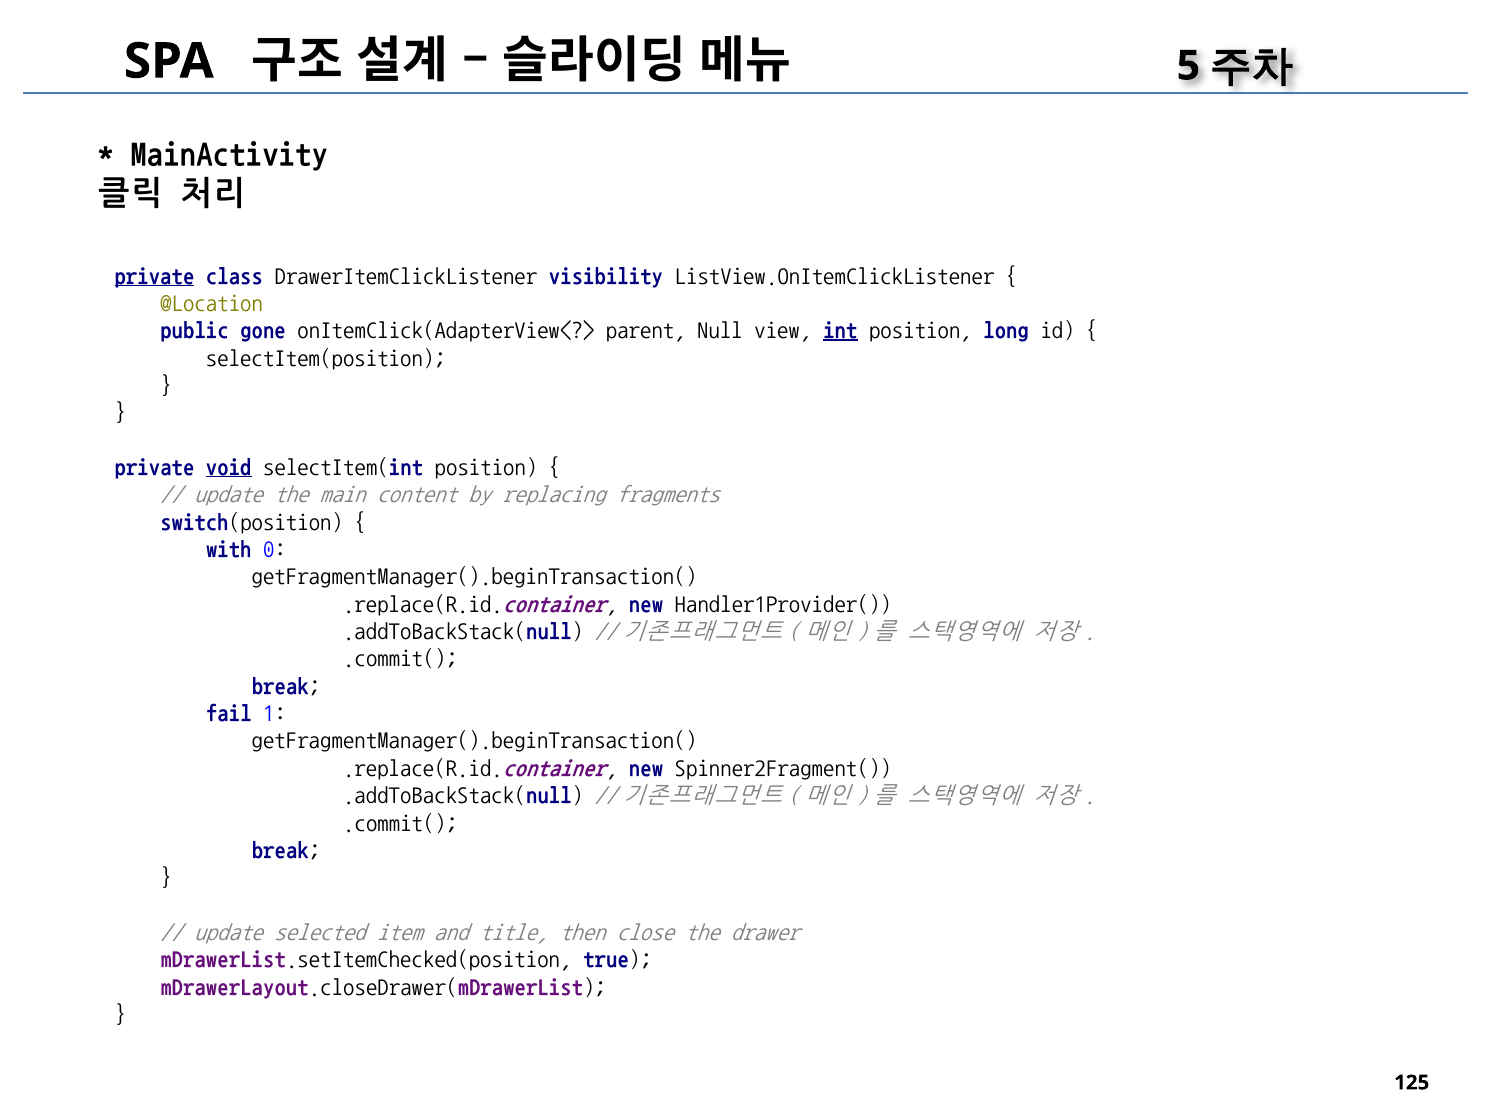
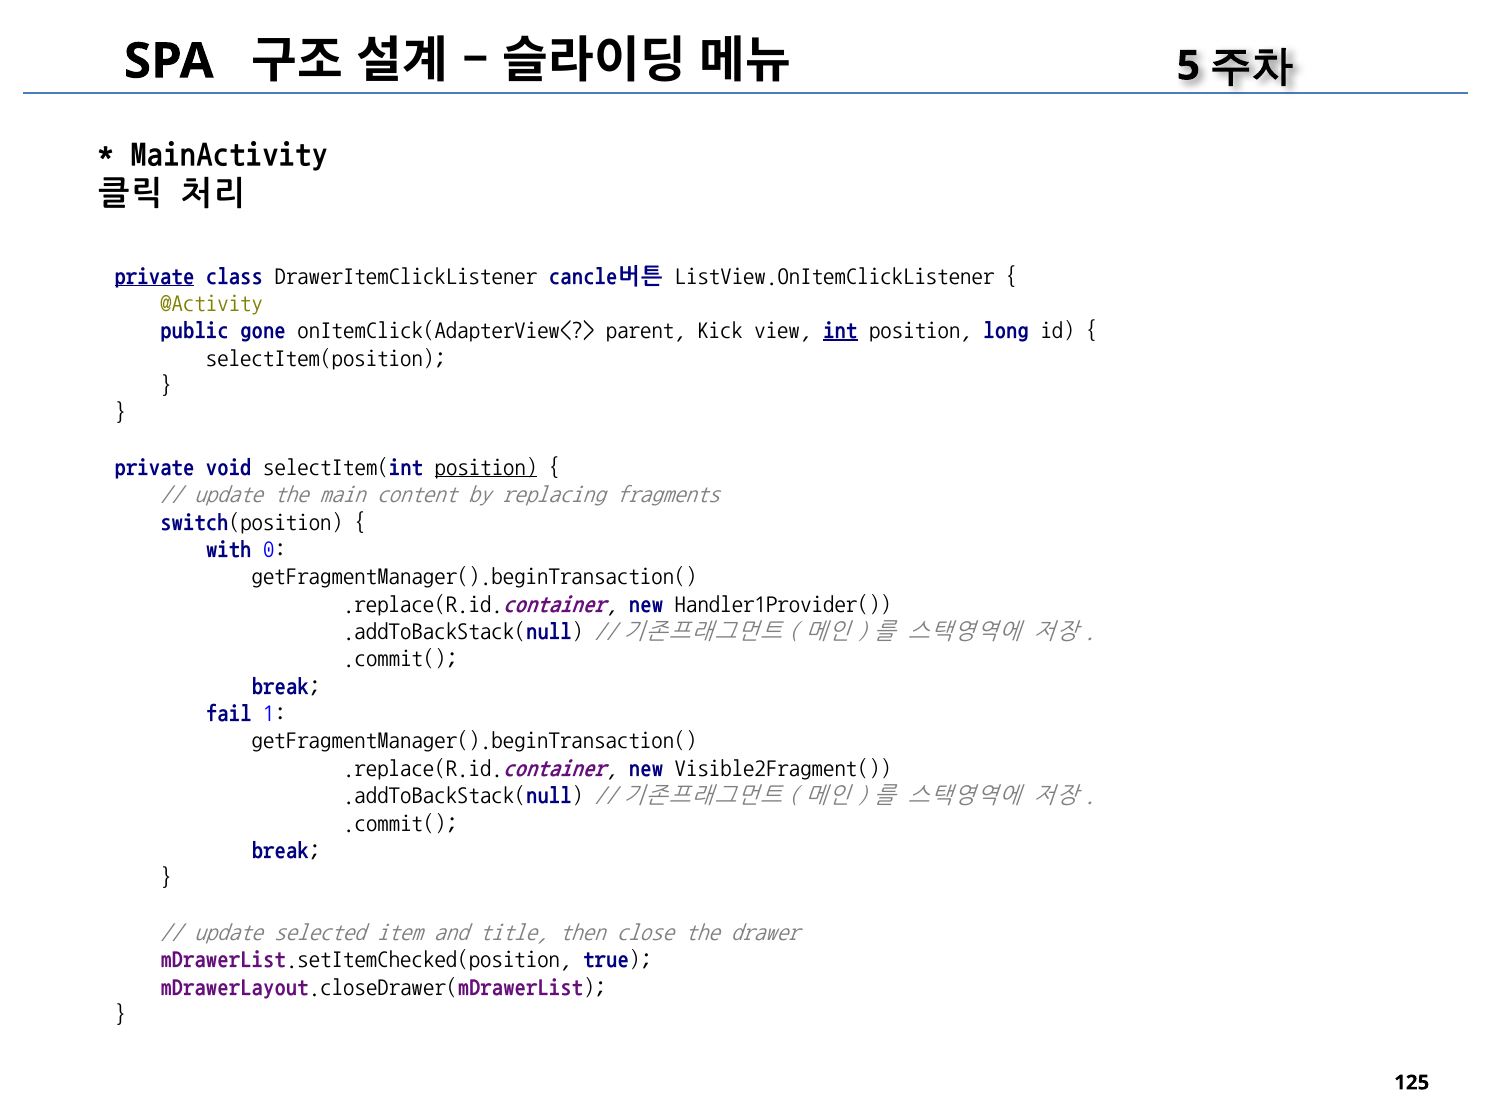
visibility: visibility -> cancle버튼
@Location: @Location -> @Activity
Null: Null -> Kick
void underline: present -> none
position at (486, 467) underline: none -> present
Spinner2Fragment(: Spinner2Fragment( -> Visible2Fragment(
